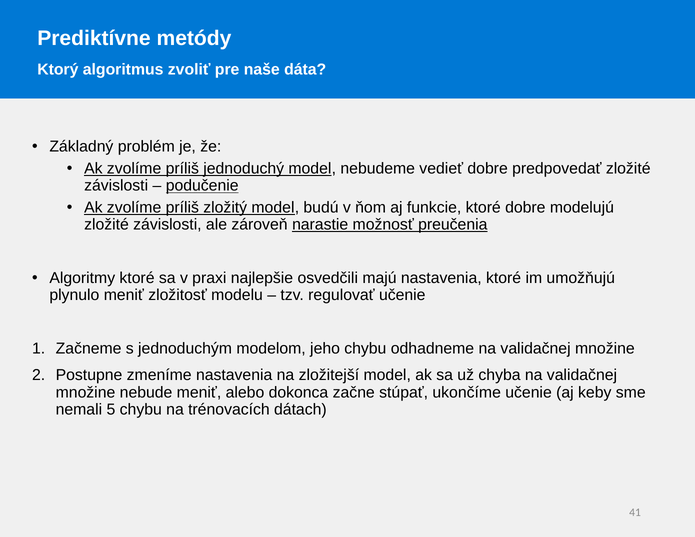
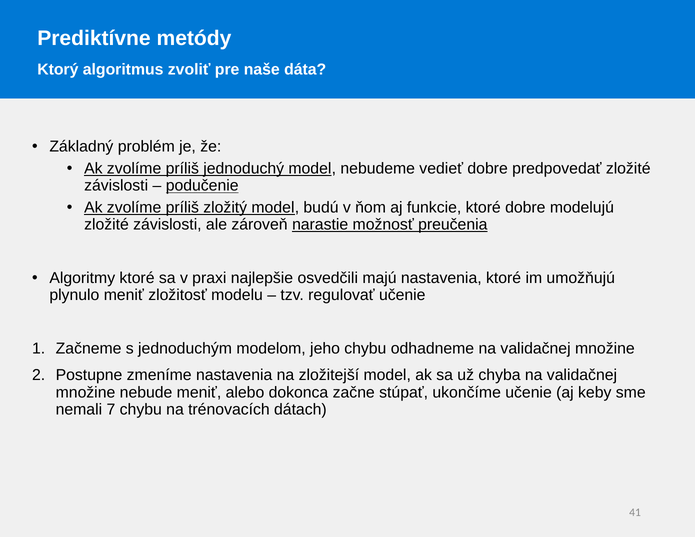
5: 5 -> 7
